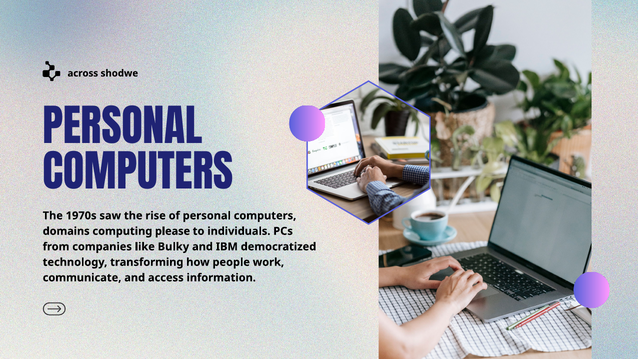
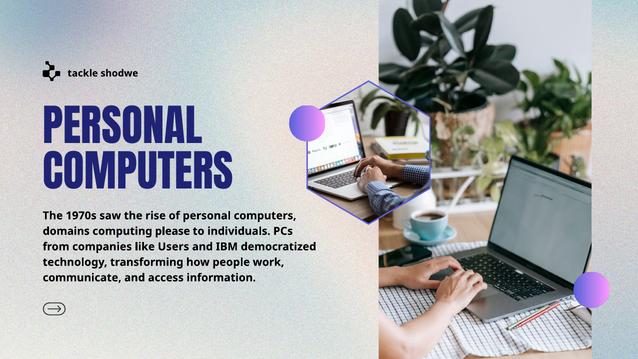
across: across -> tackle
Bulky: Bulky -> Users
